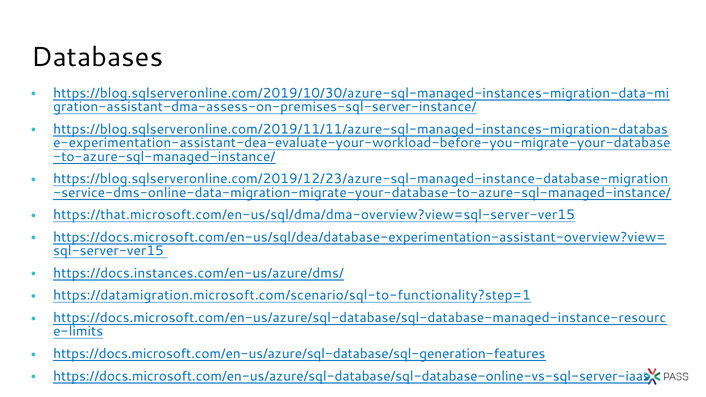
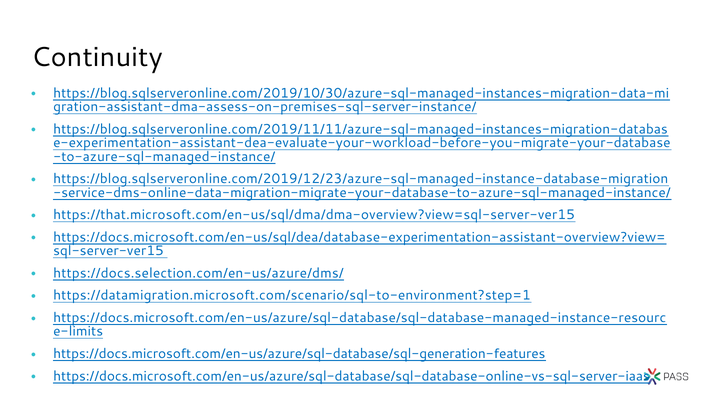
Databases: Databases -> Continuity
https://docs.instances.com/en-us/azure/dms/: https://docs.instances.com/en-us/azure/dms/ -> https://docs.selection.com/en-us/azure/dms/
https://datamigration.microsoft.com/scenario/sql-to-functionality?step=1: https://datamigration.microsoft.com/scenario/sql-to-functionality?step=1 -> https://datamigration.microsoft.com/scenario/sql-to-environment?step=1
